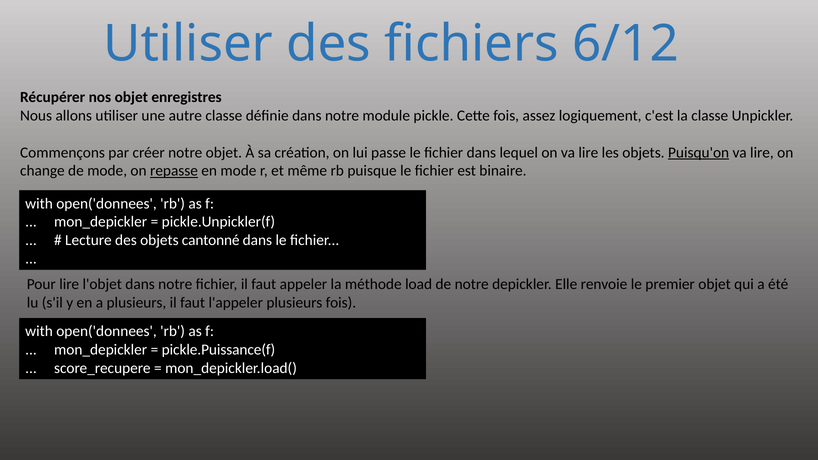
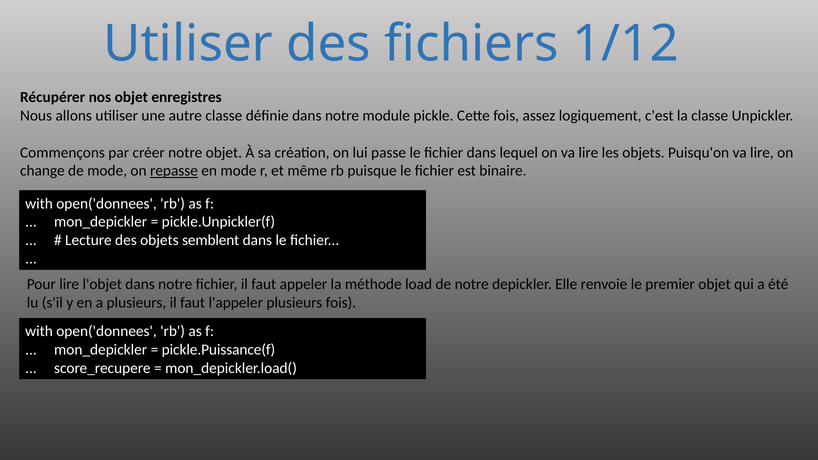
6/12: 6/12 -> 1/12
Puisqu'on underline: present -> none
cantonné: cantonné -> semblent
